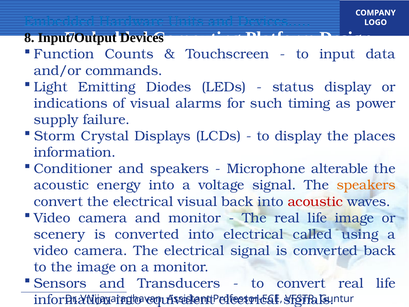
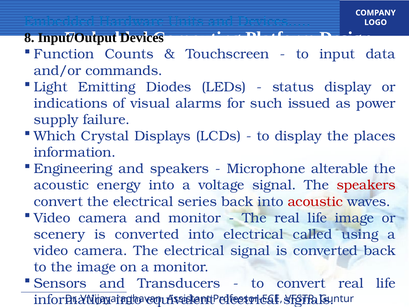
timing: timing -> issued
Storm: Storm -> Which
Conditioner: Conditioner -> Engineering
speakers at (366, 185) colour: orange -> red
electrical visual: visual -> series
